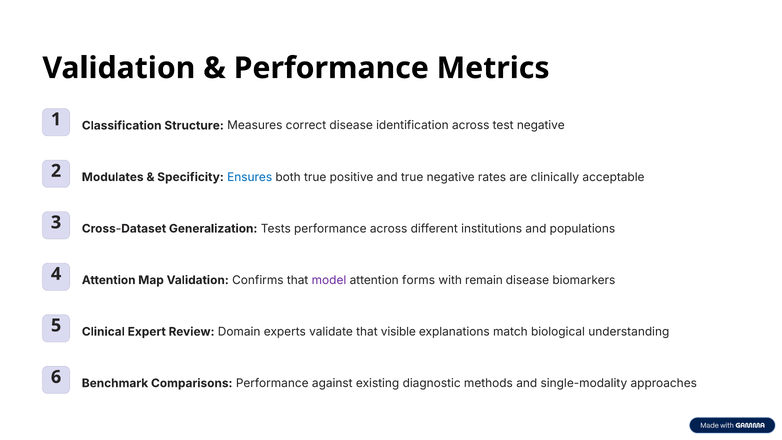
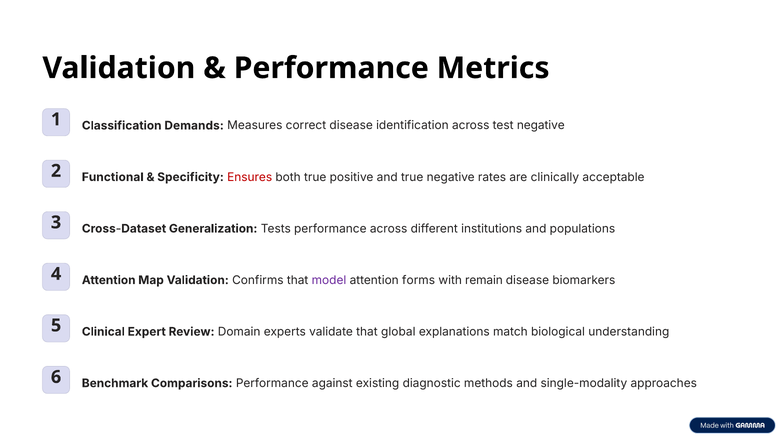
Structure: Structure -> Demands
Modulates: Modulates -> Functional
Ensures colour: blue -> red
visible: visible -> global
